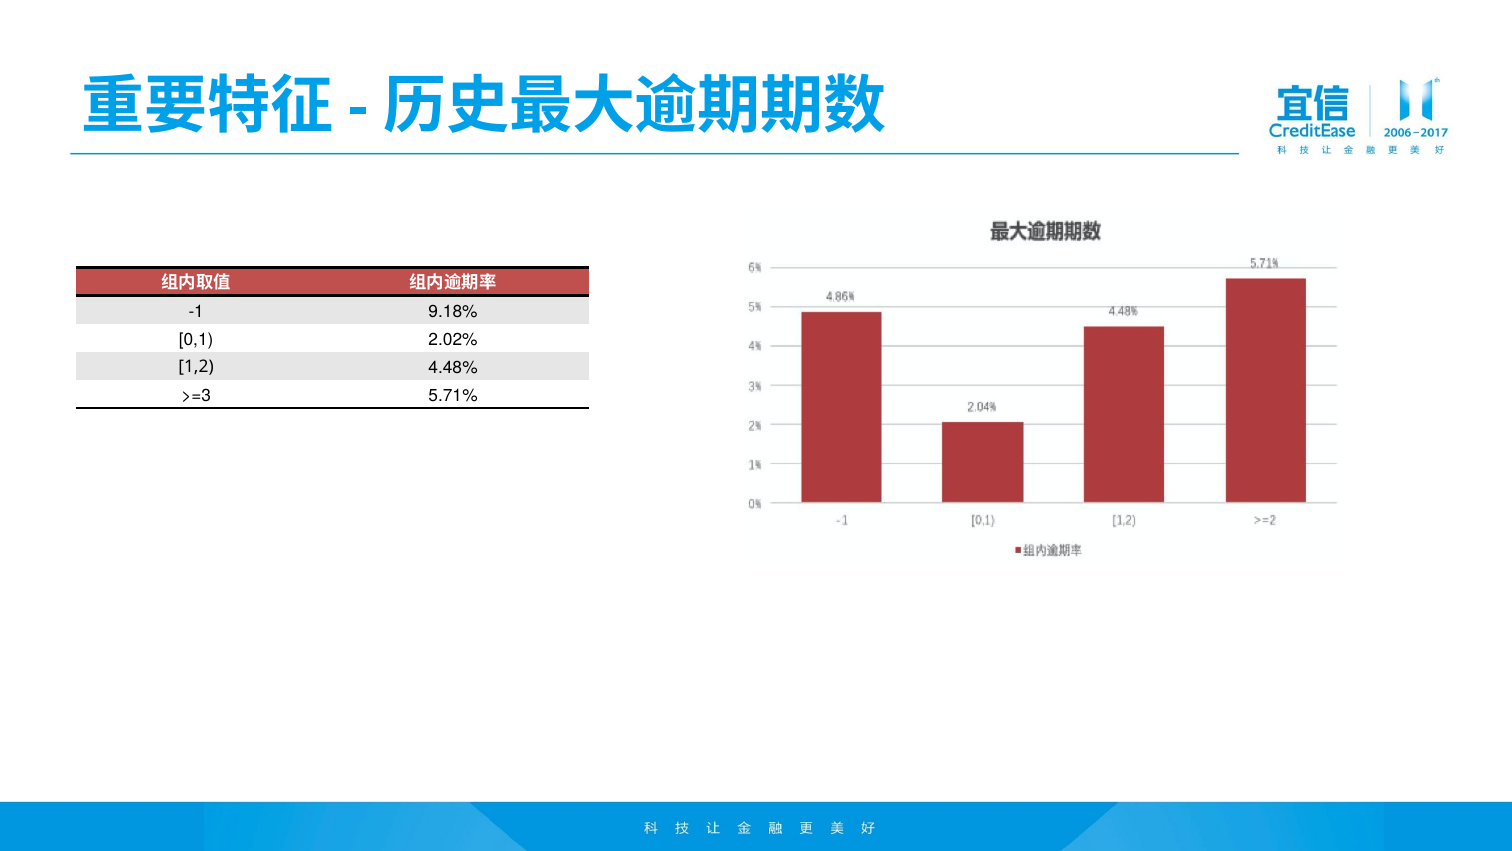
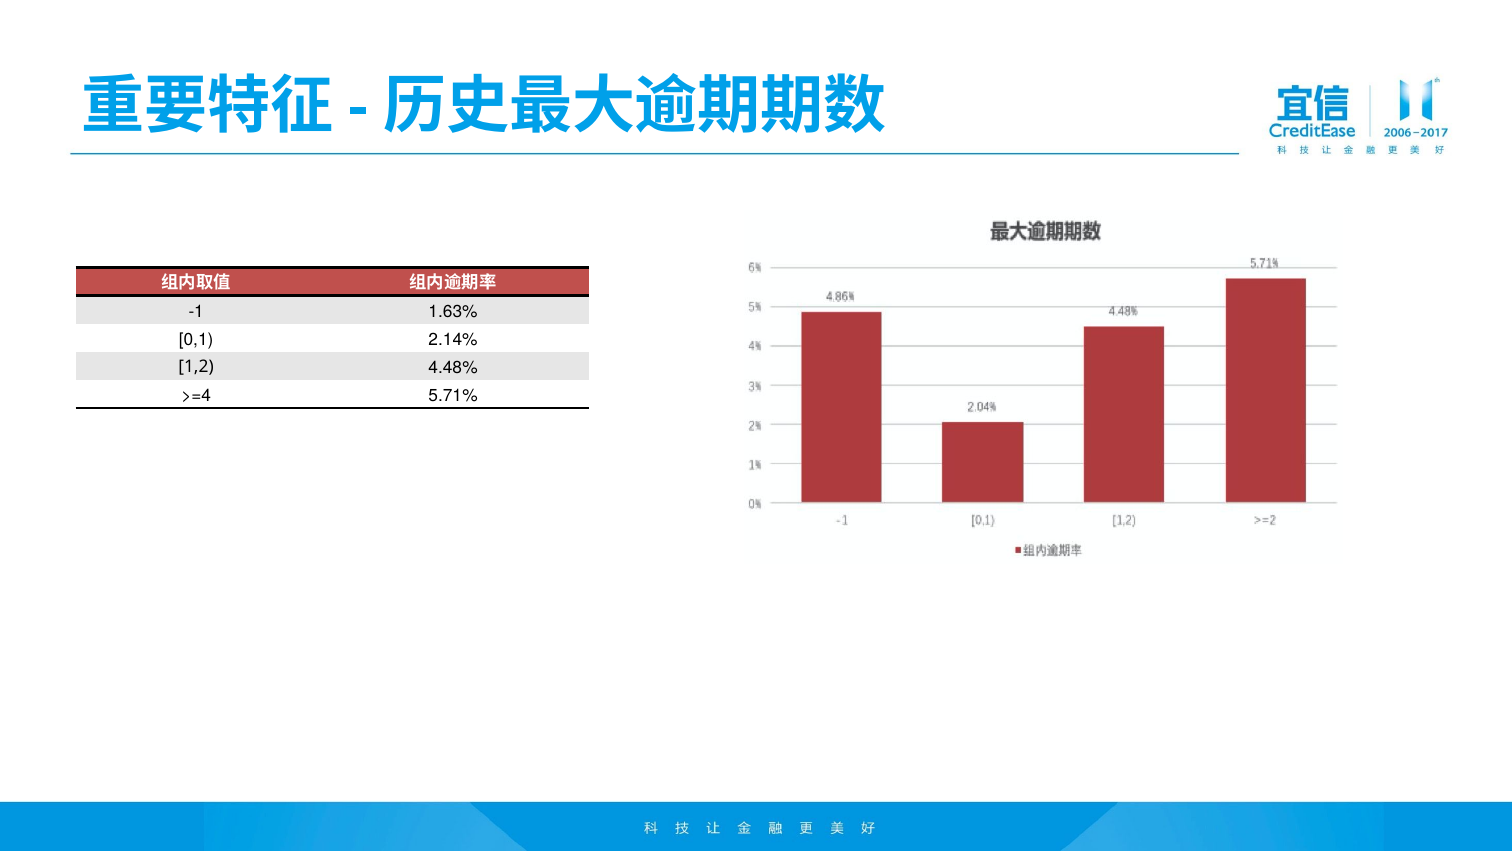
9.18%: 9.18% -> 1.63%
2.02%: 2.02% -> 2.14%
>=3: >=3 -> >=4
